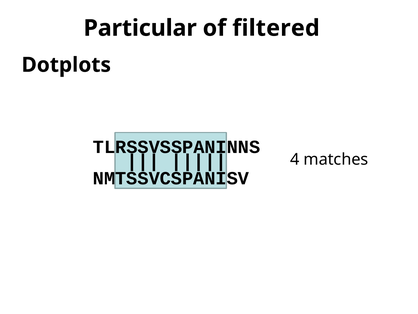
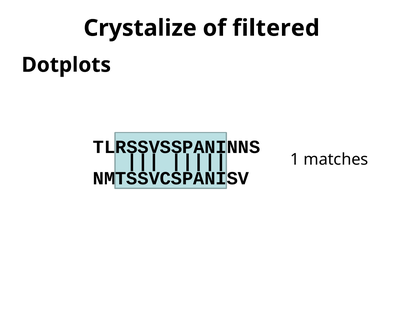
Particular: Particular -> Crystalize
4: 4 -> 1
